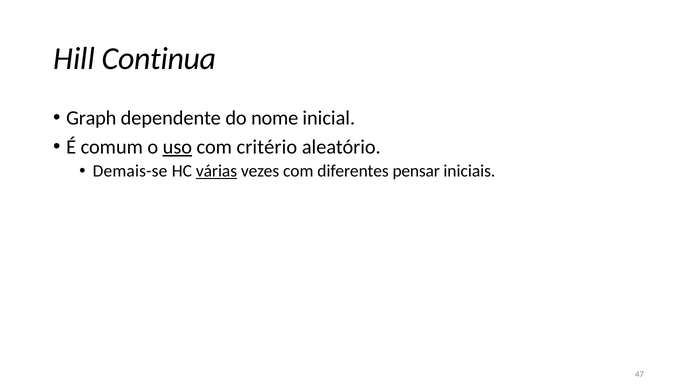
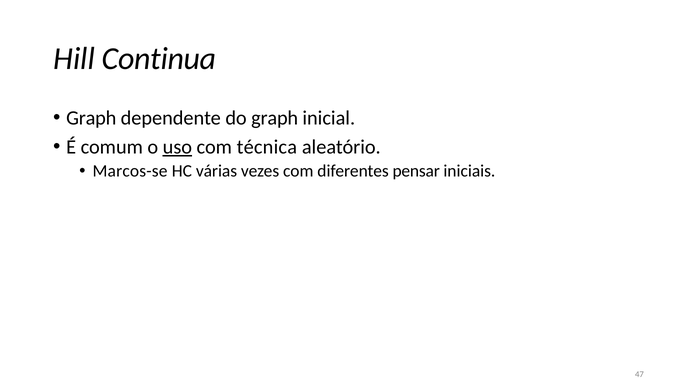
do nome: nome -> graph
critério: critério -> técnica
Demais-se: Demais-se -> Marcos-se
várias underline: present -> none
